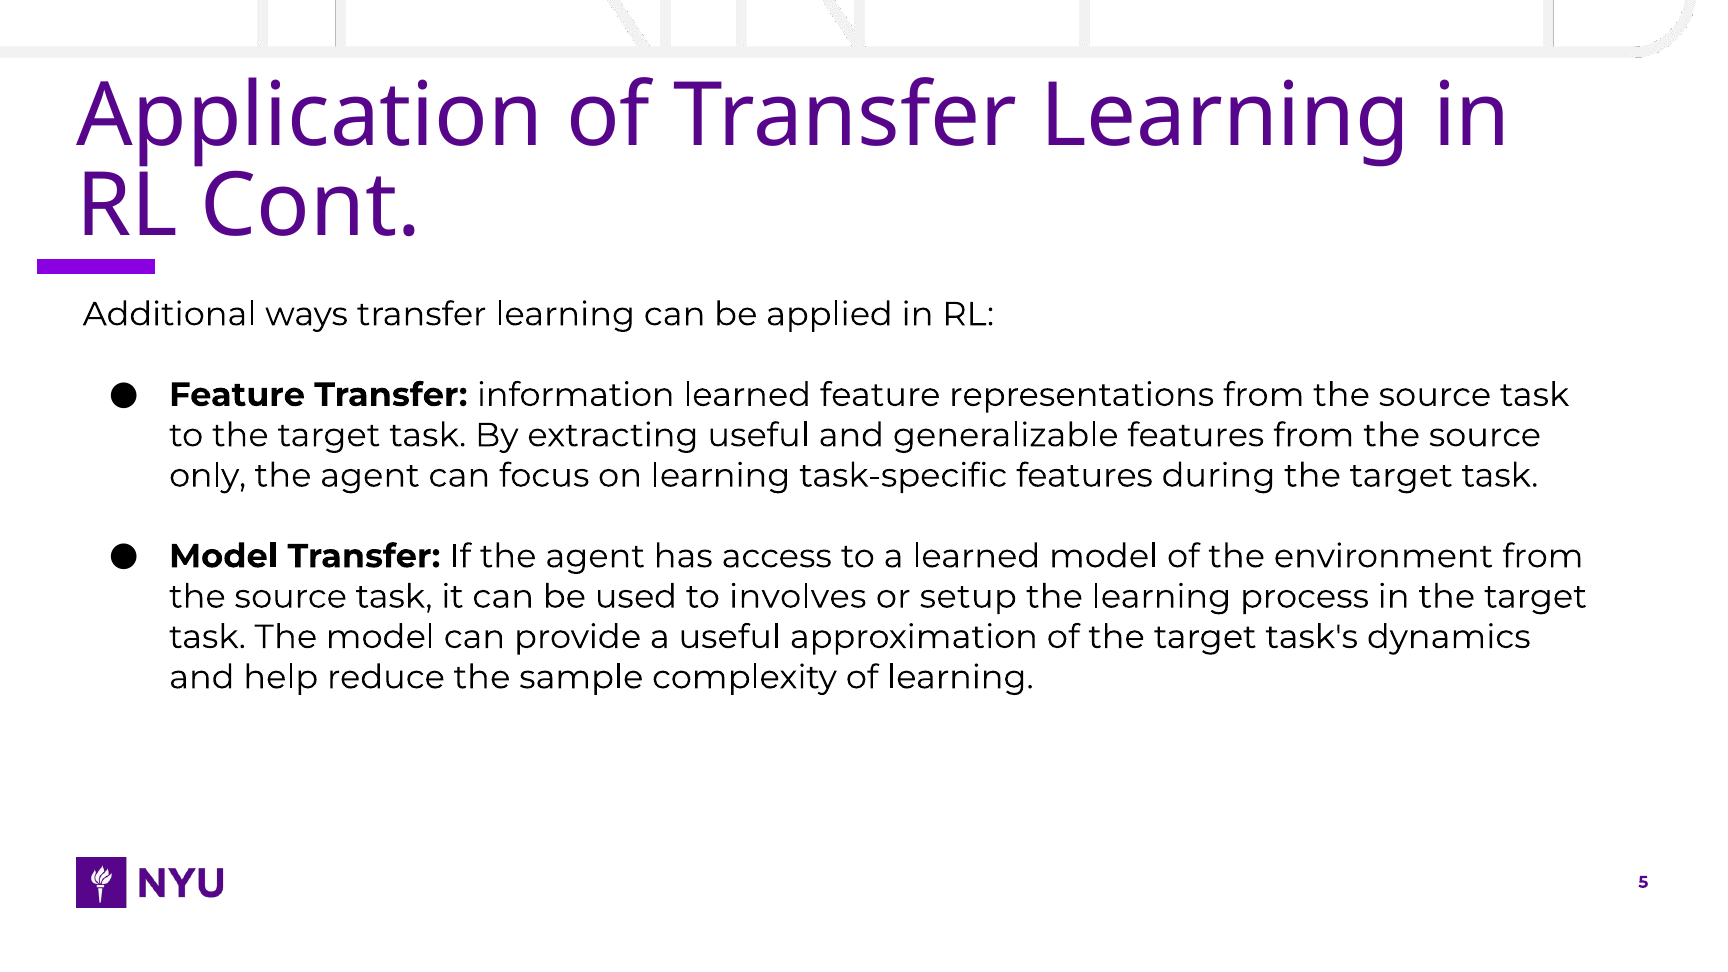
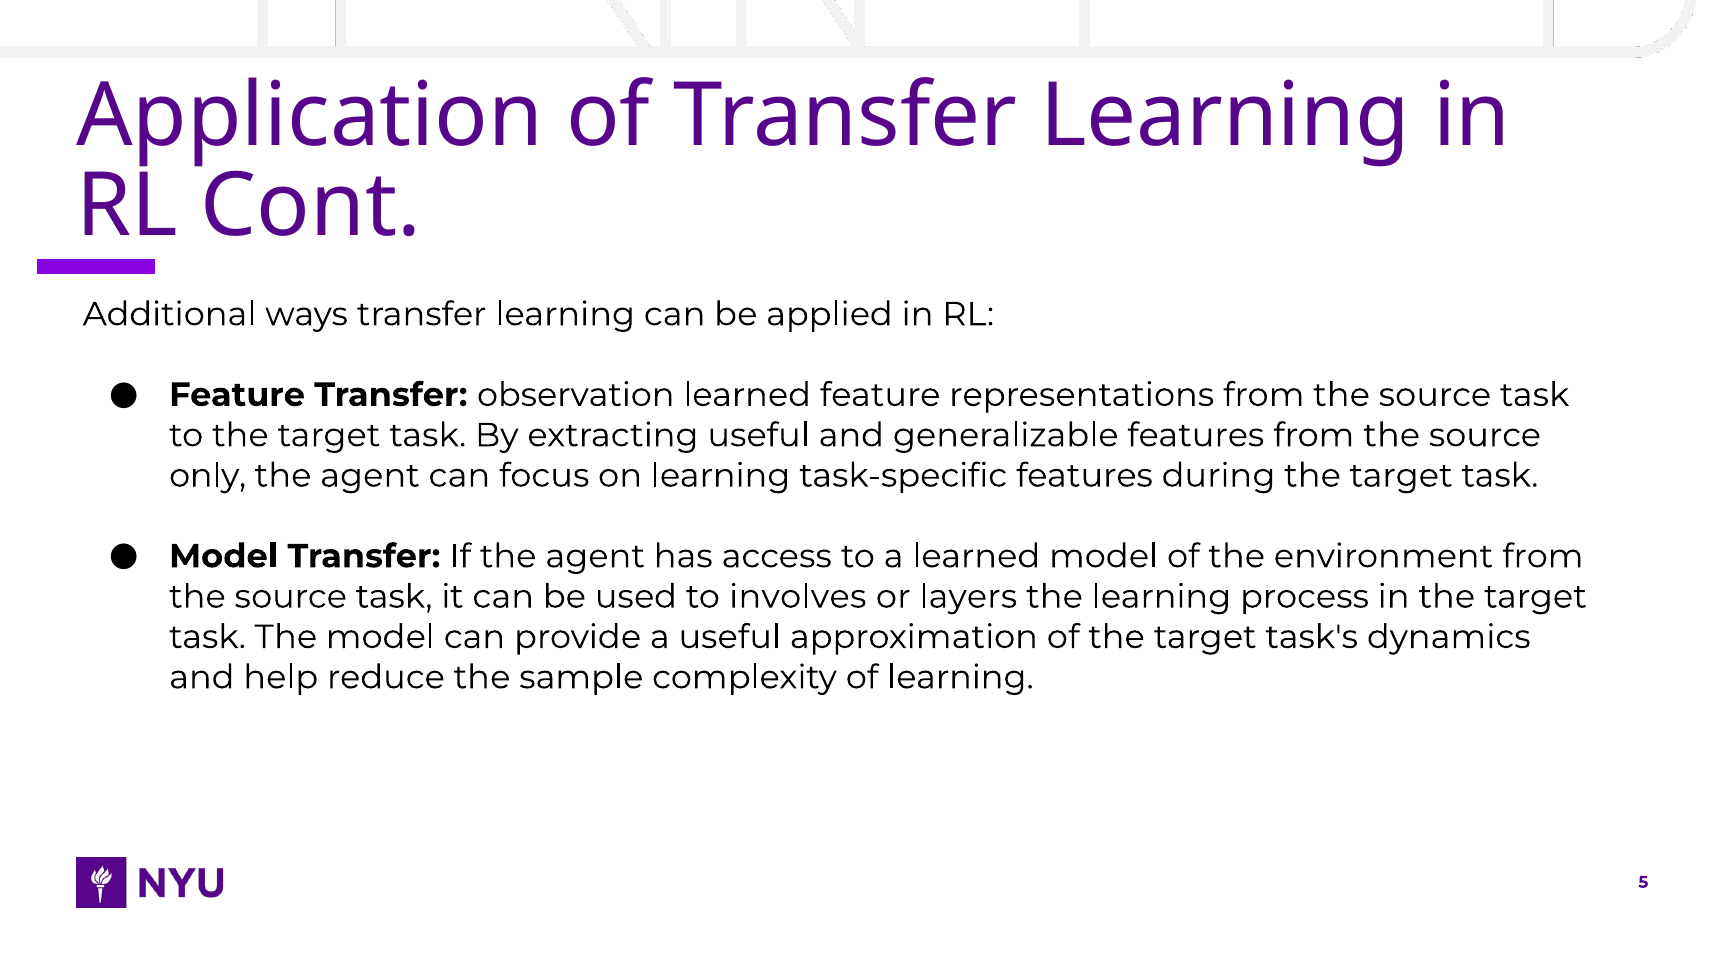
information: information -> observation
setup: setup -> layers
